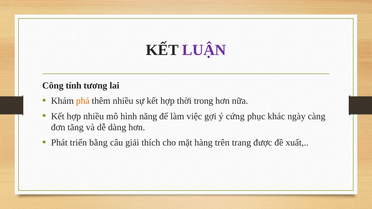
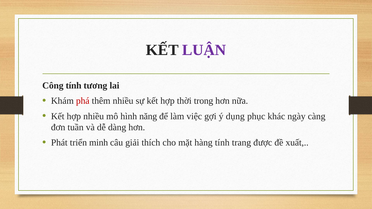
phá colour: orange -> red
cứng: cứng -> dụng
tăng: tăng -> tuần
bằng: bằng -> minh
hàng trên: trên -> tính
